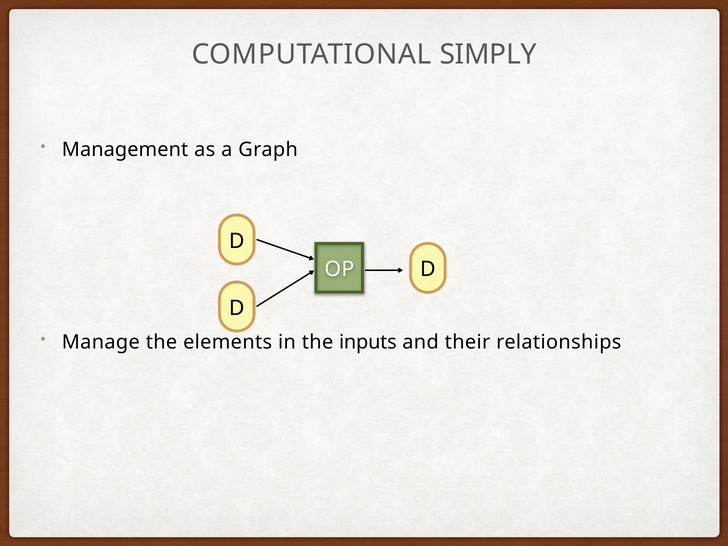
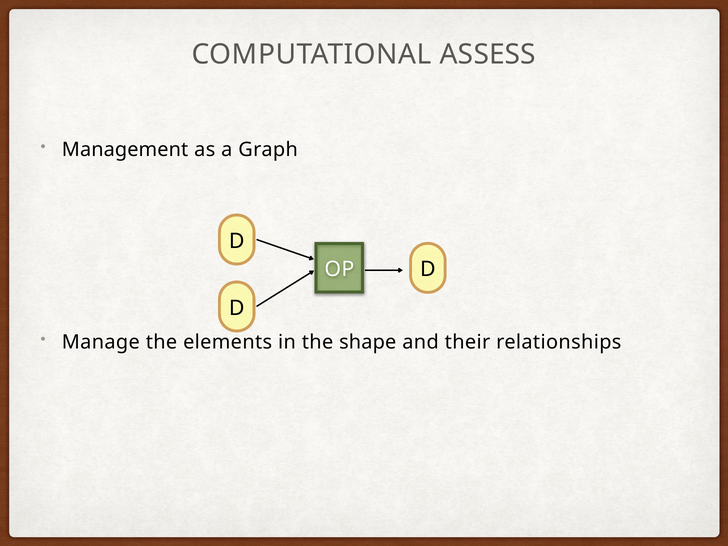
SIMPLY: SIMPLY -> ASSESS
inputs: inputs -> shape
